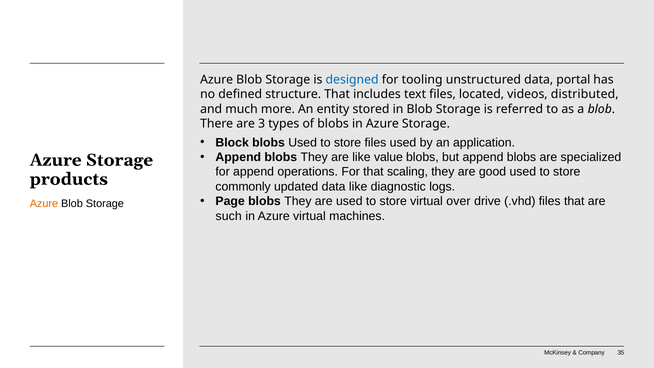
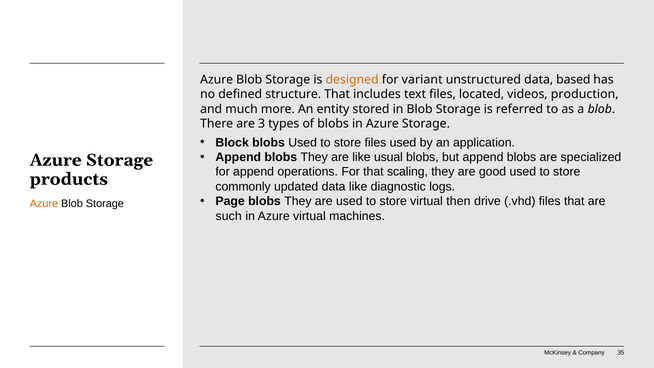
designed colour: blue -> orange
tooling: tooling -> variant
portal: portal -> based
distributed: distributed -> production
value: value -> usual
over: over -> then
